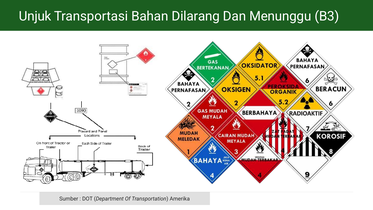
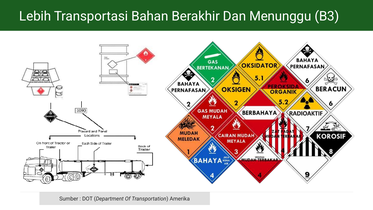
Unjuk: Unjuk -> Lebih
Dilarang: Dilarang -> Berakhir
